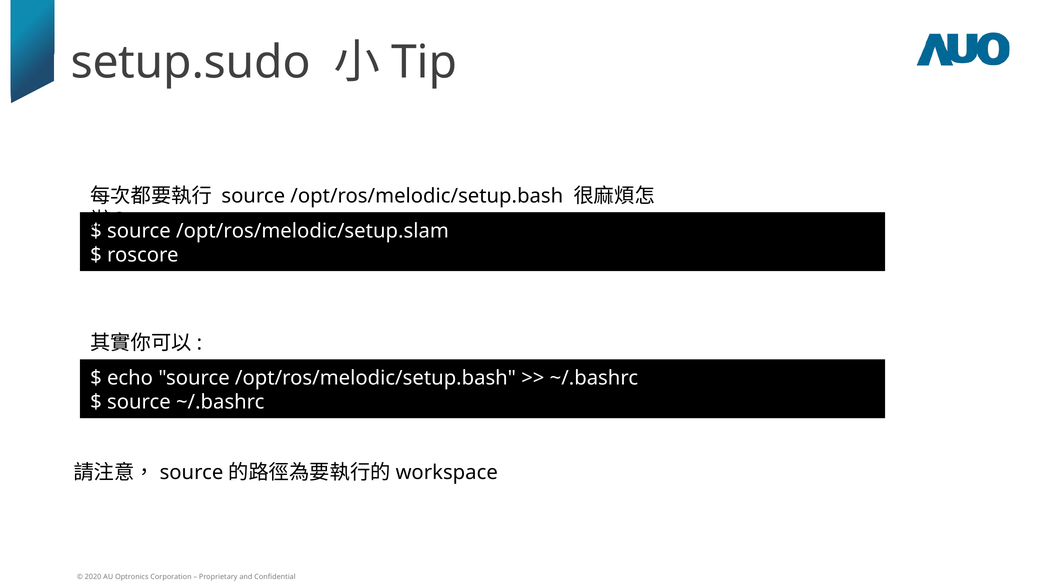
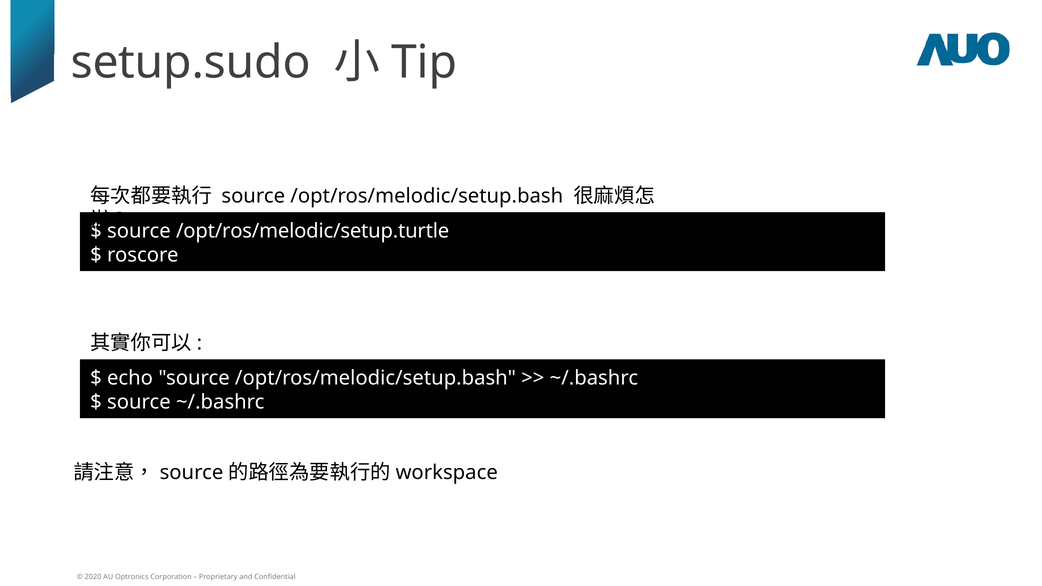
/opt/ros/melodic/setup.slam: /opt/ros/melodic/setup.slam -> /opt/ros/melodic/setup.turtle
